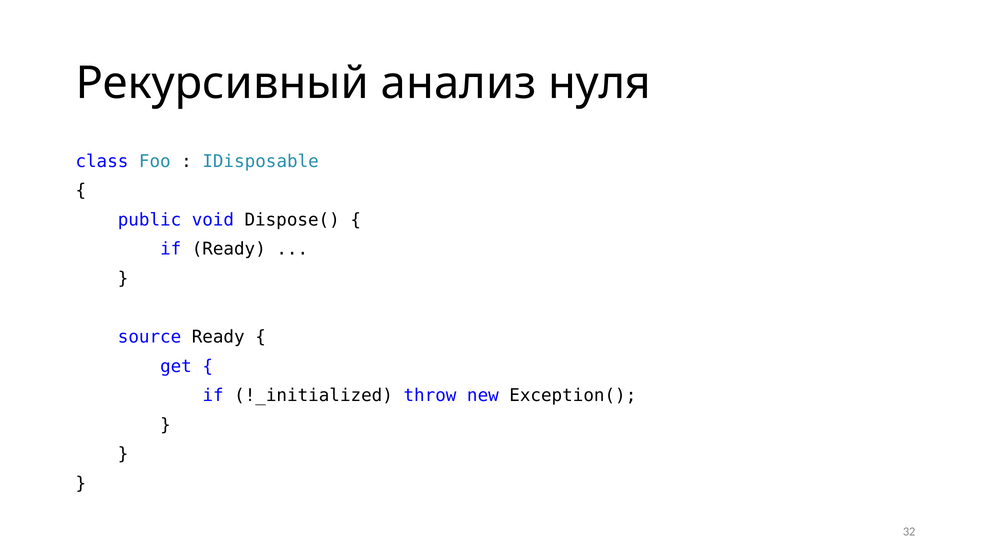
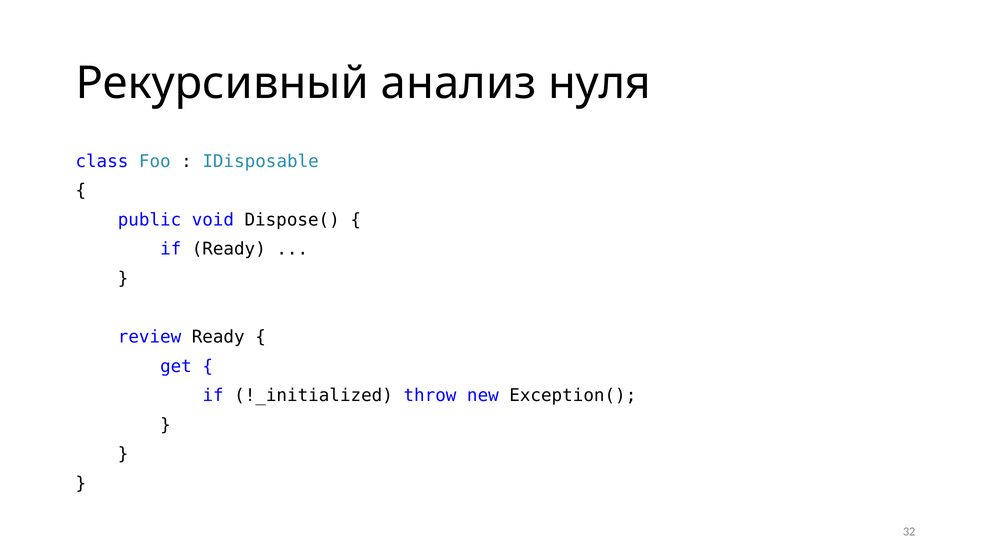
source: source -> review
